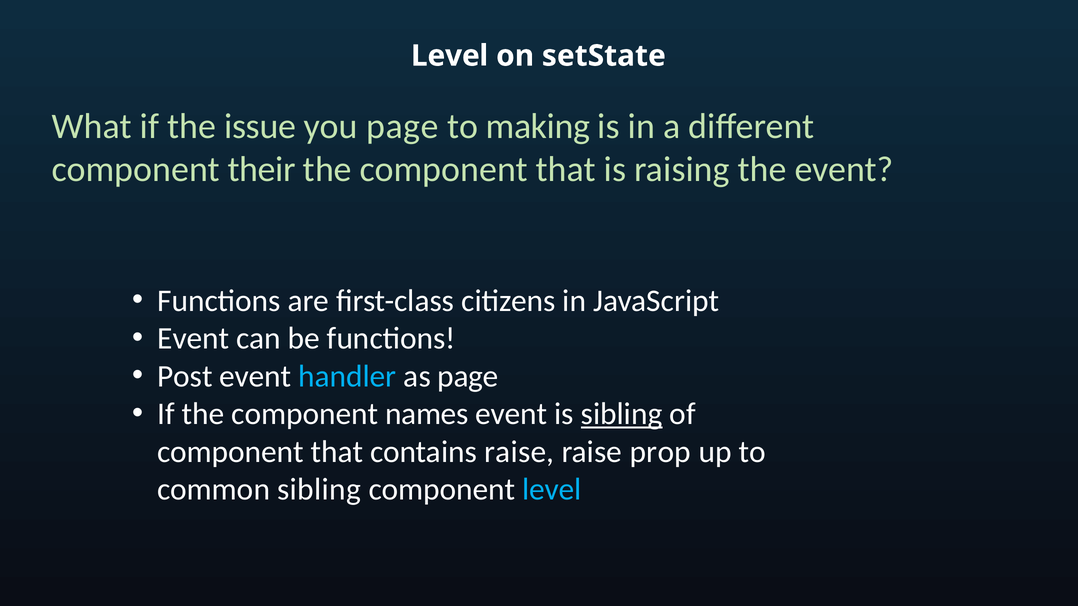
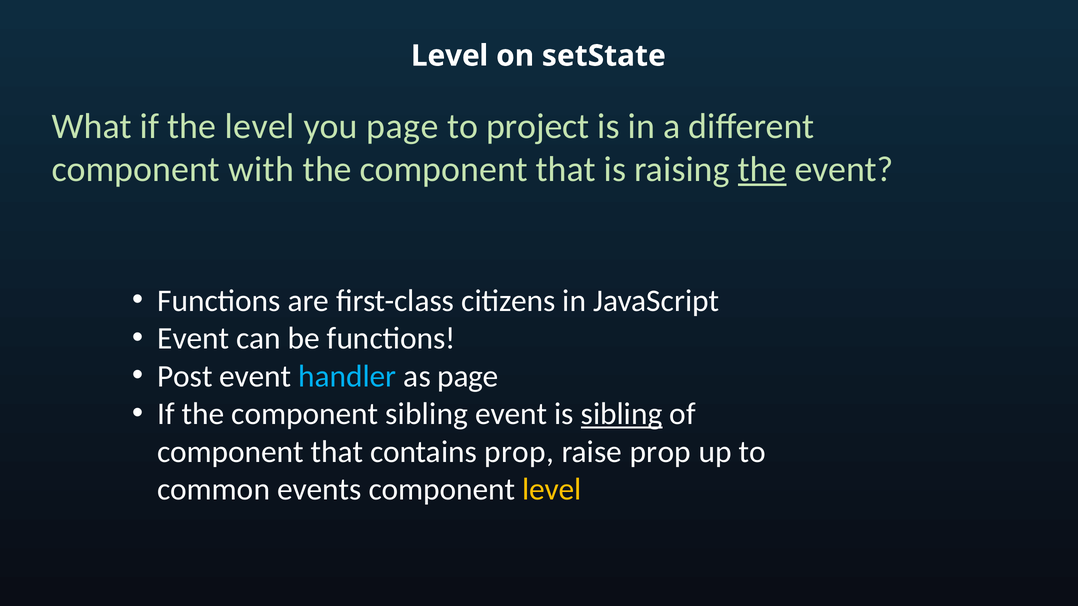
the issue: issue -> level
making: making -> project
their: their -> with
the at (762, 169) underline: none -> present
component names: names -> sibling
contains raise: raise -> prop
common sibling: sibling -> events
level at (552, 490) colour: light blue -> yellow
